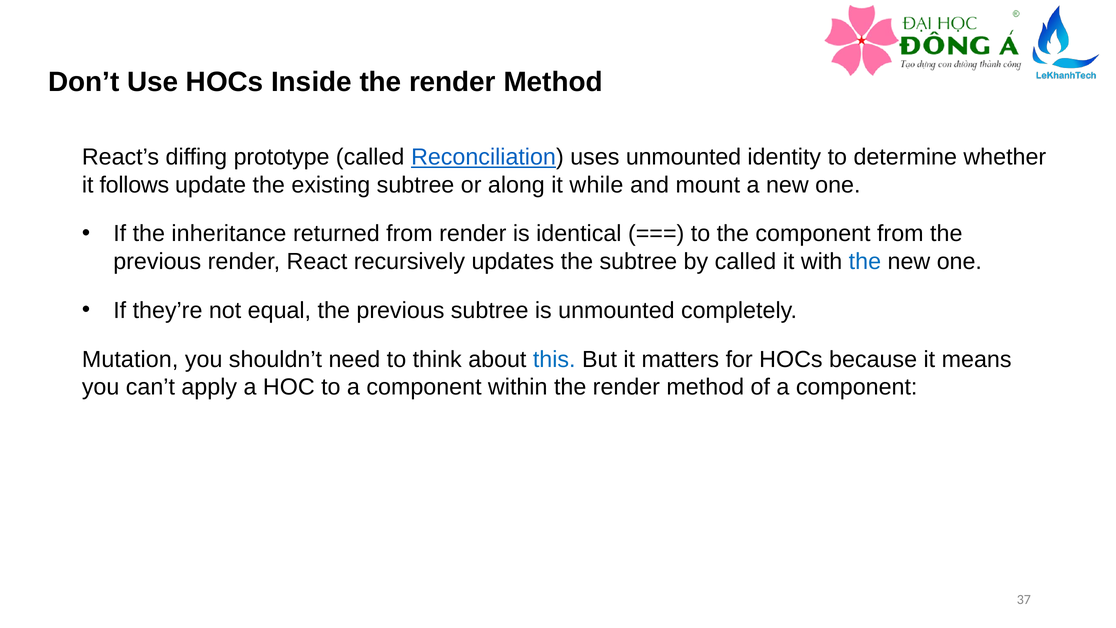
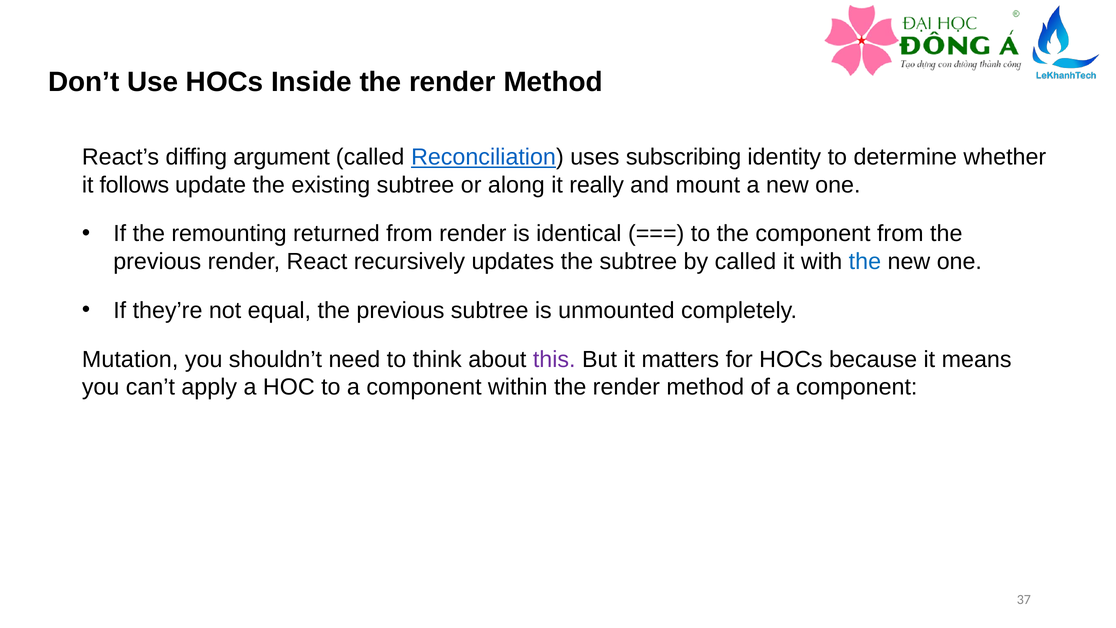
prototype: prototype -> argument
uses unmounted: unmounted -> subscribing
while: while -> really
inheritance: inheritance -> remounting
this colour: blue -> purple
